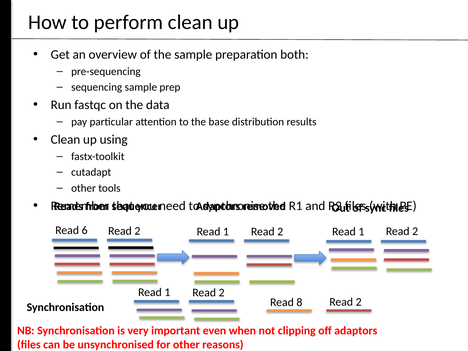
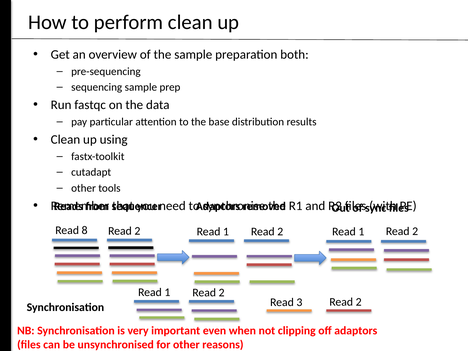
6: 6 -> 8
8: 8 -> 3
